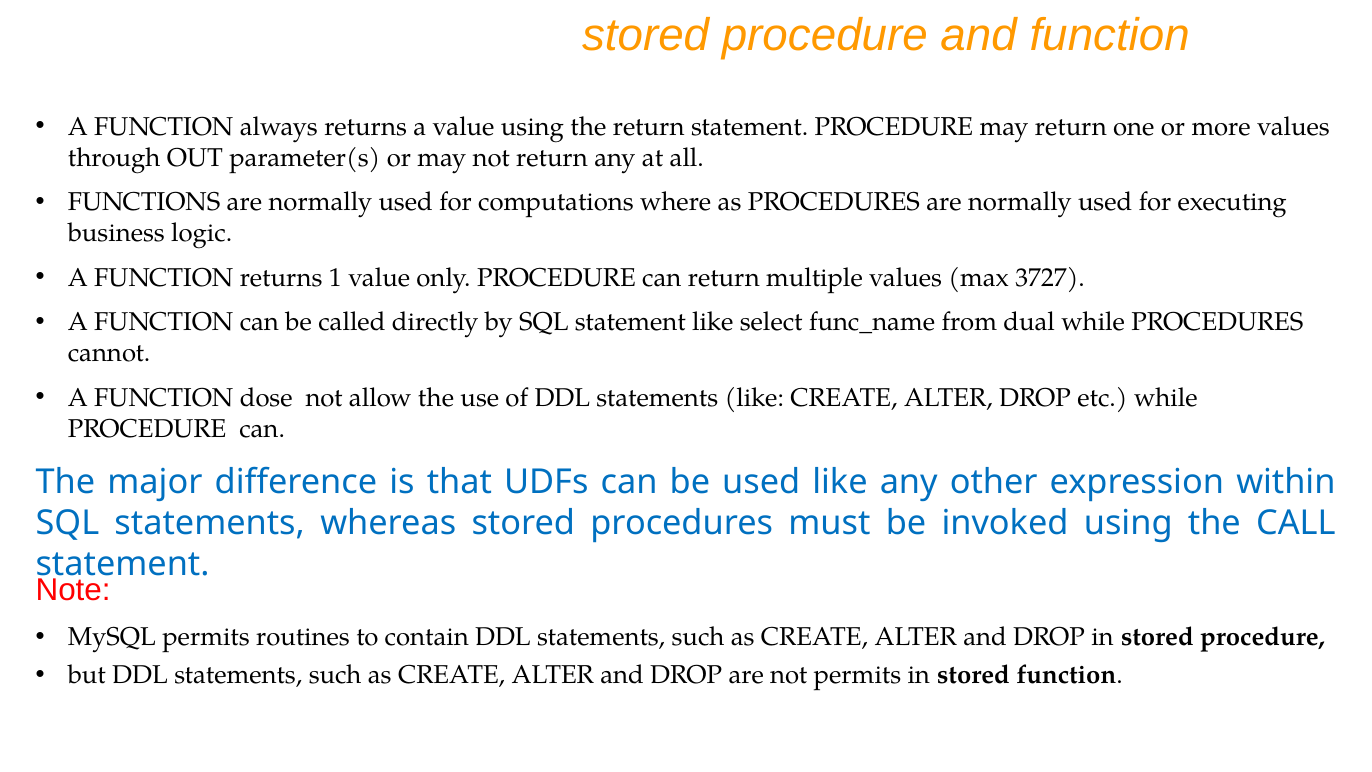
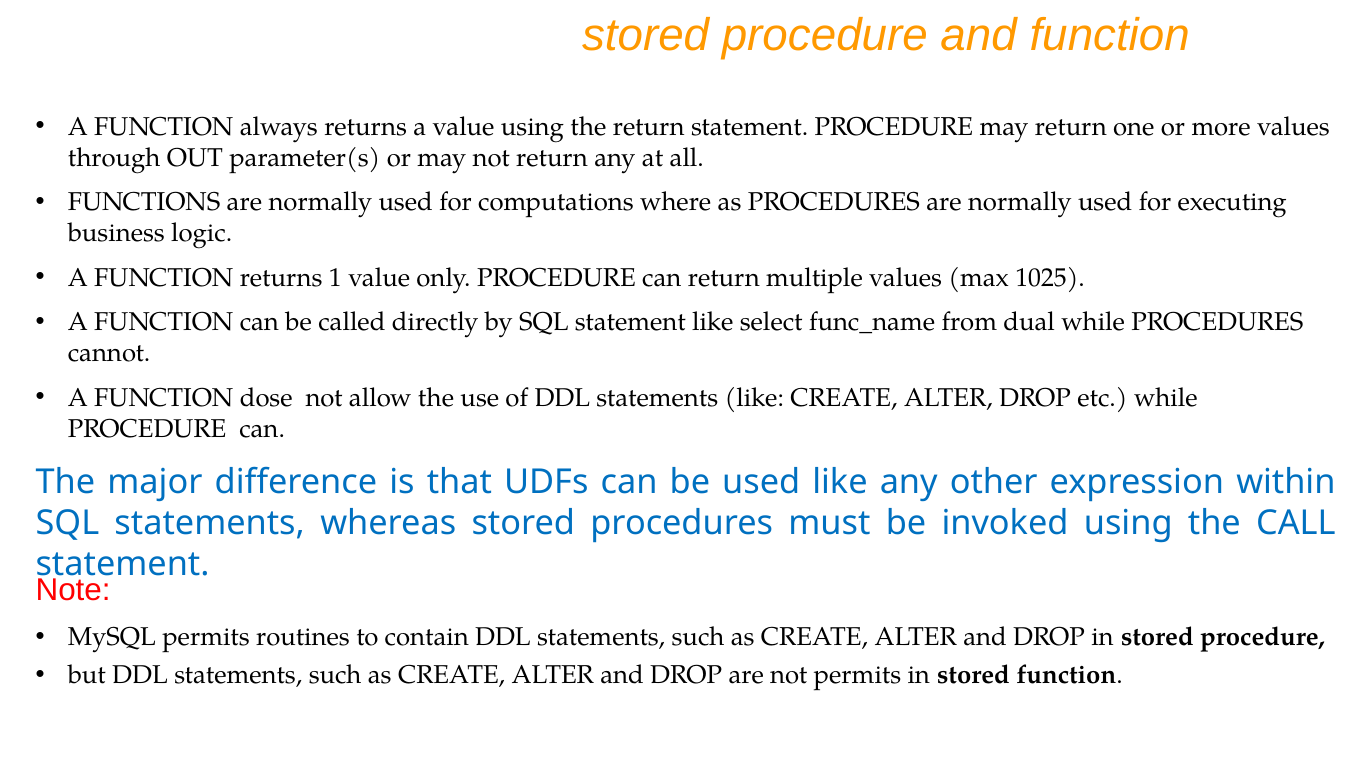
3727: 3727 -> 1025
